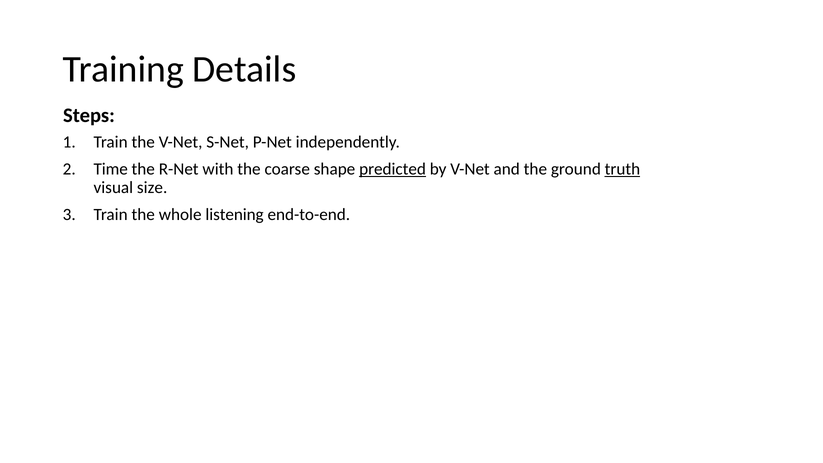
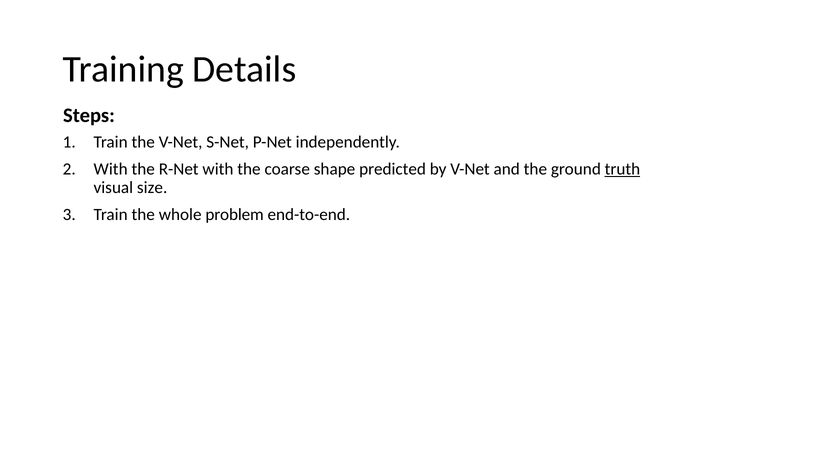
Time at (111, 169): Time -> With
predicted underline: present -> none
listening: listening -> problem
